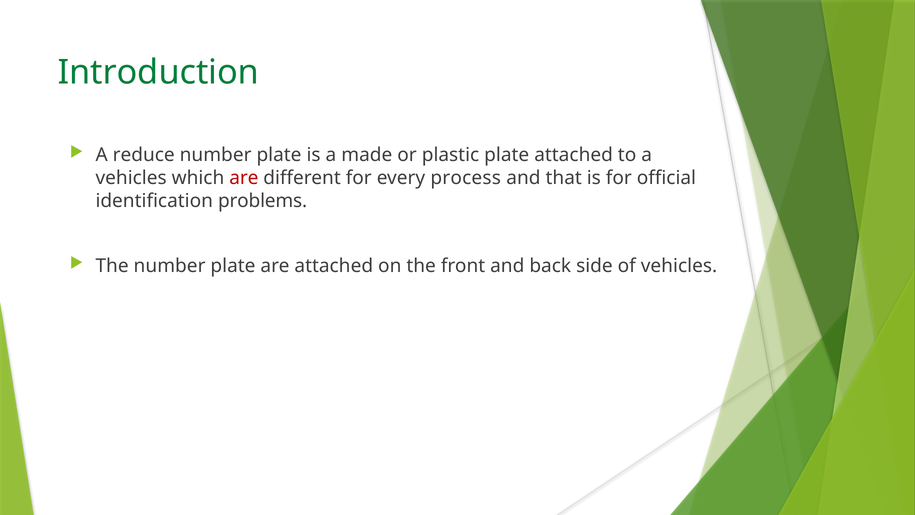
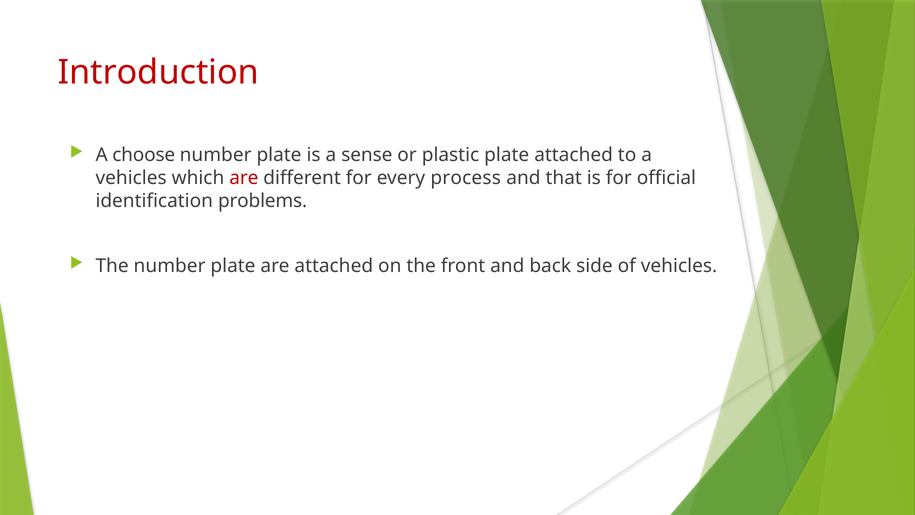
Introduction colour: green -> red
reduce: reduce -> choose
made: made -> sense
